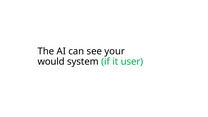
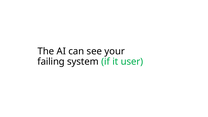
would: would -> failing
